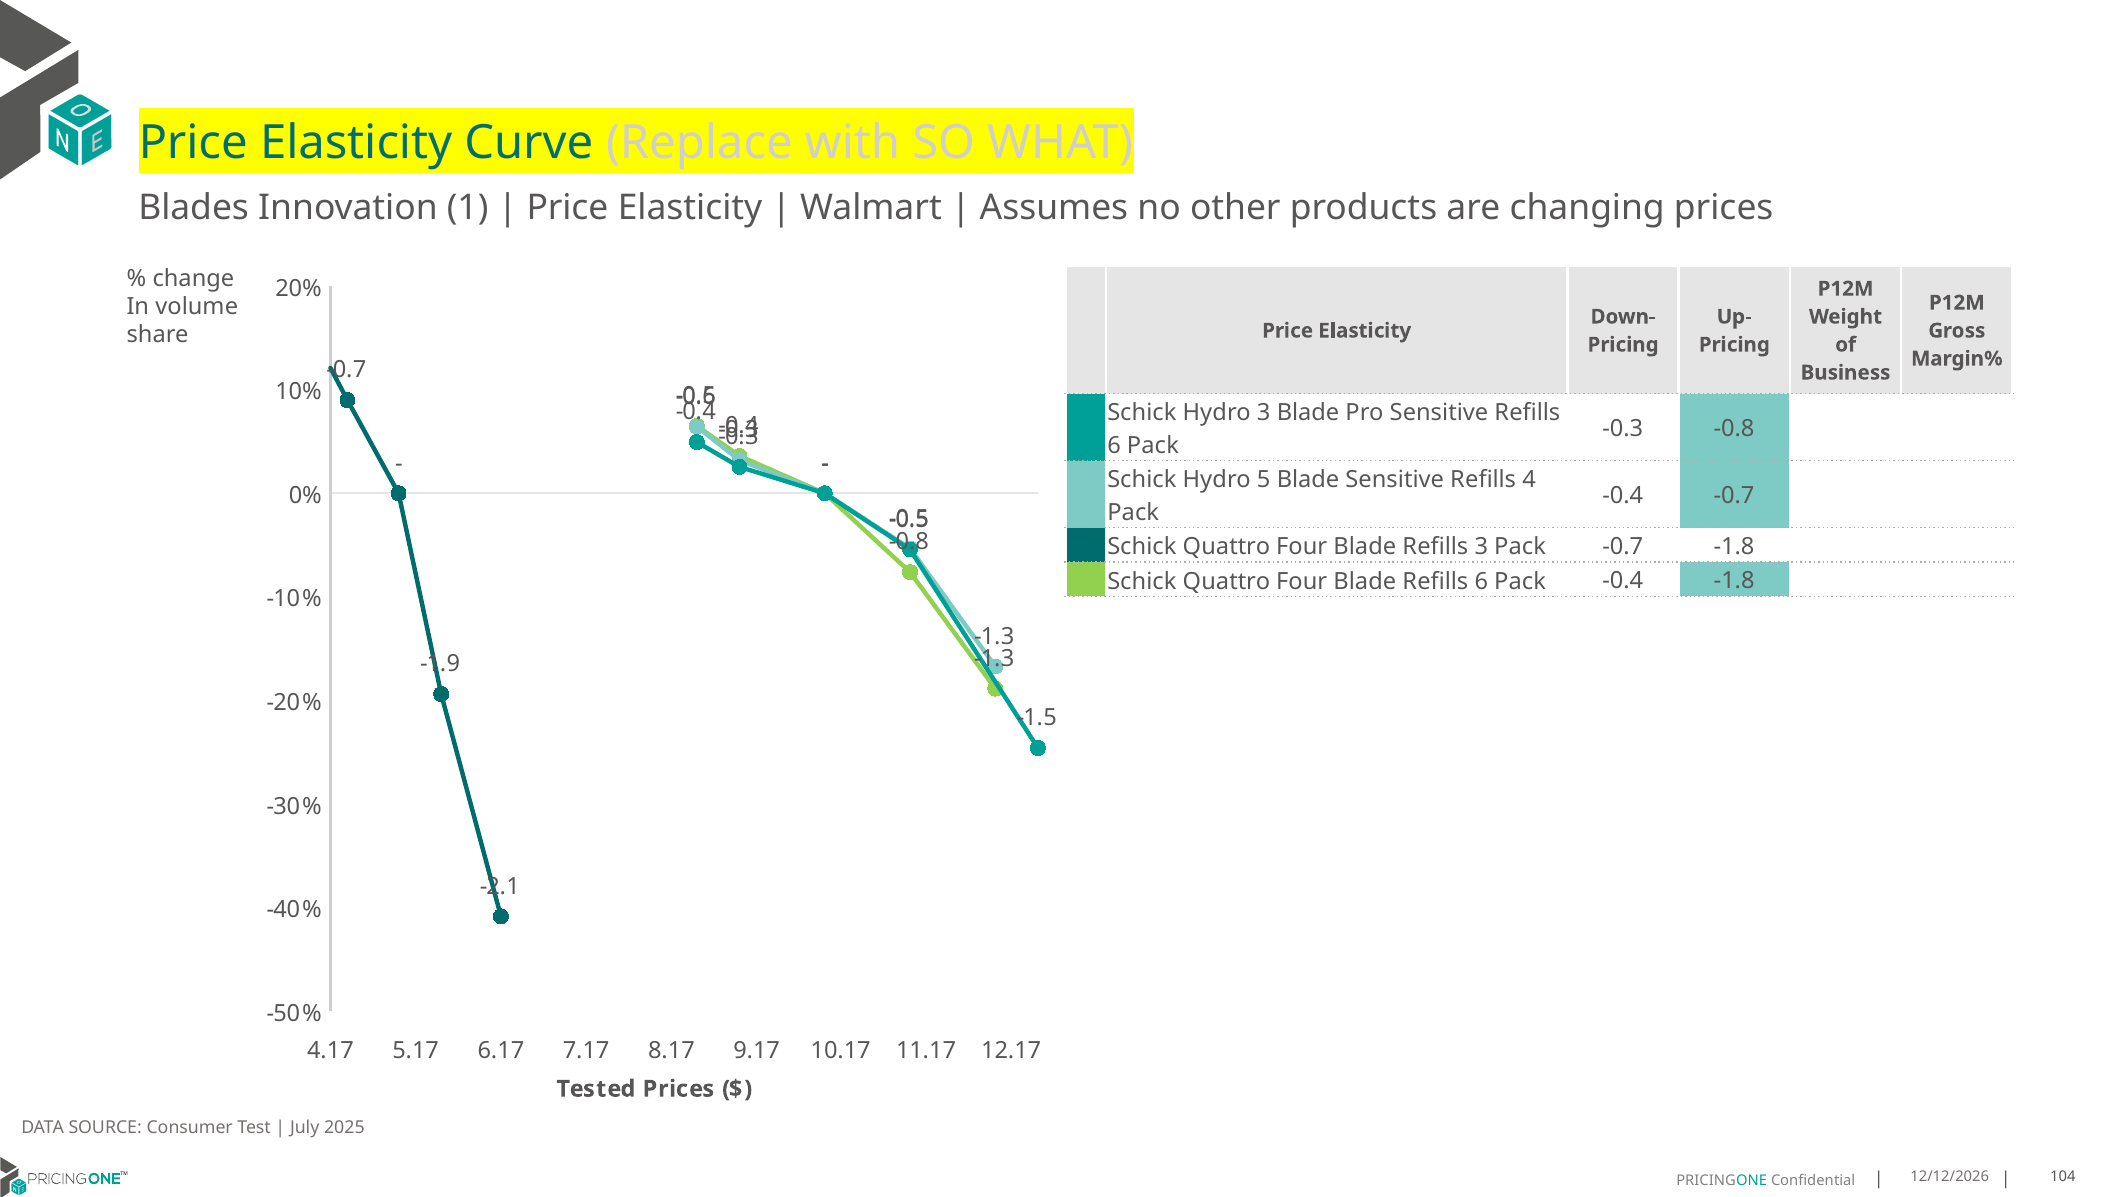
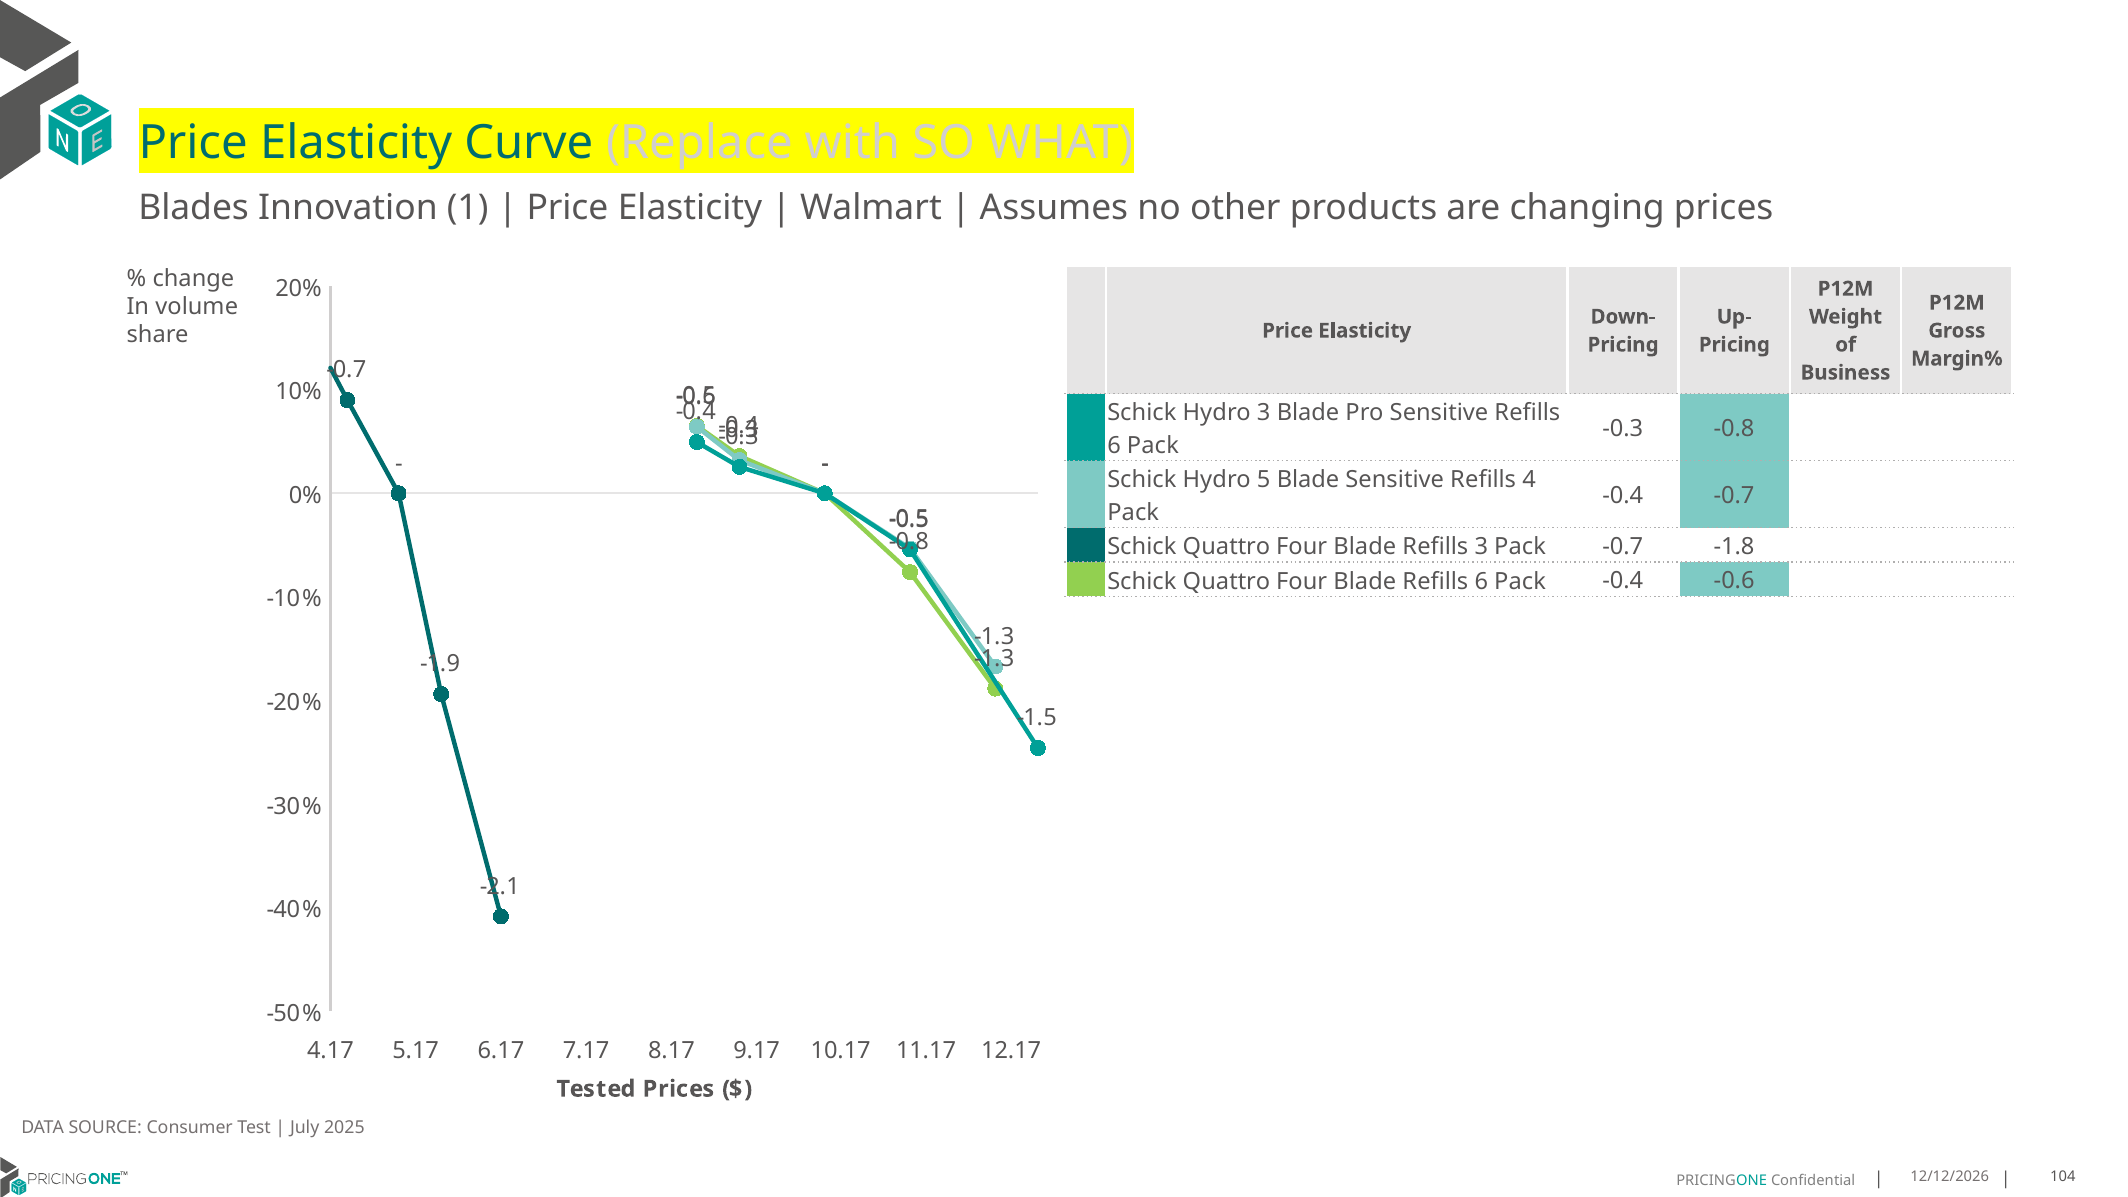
-0.4 -1.8: -1.8 -> -0.6
